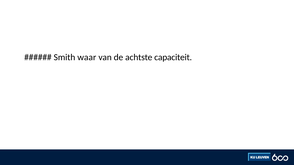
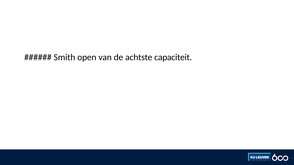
waar: waar -> open
